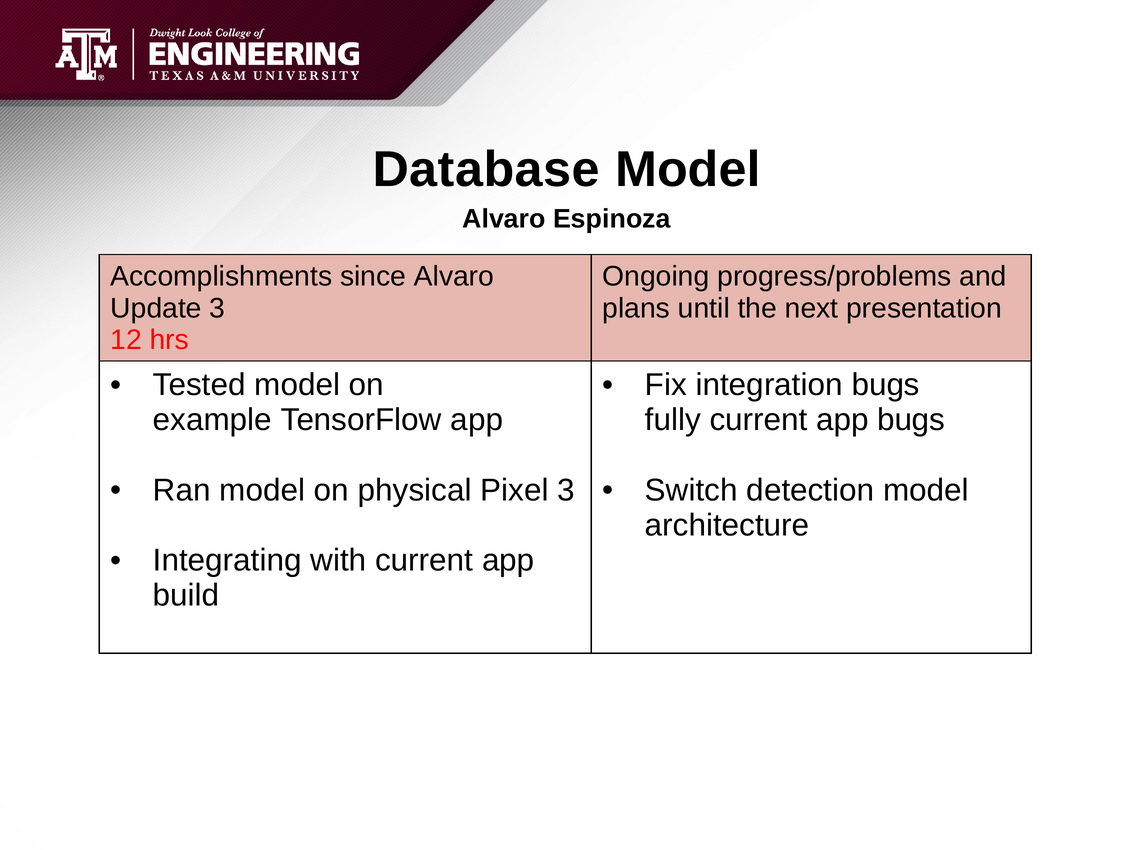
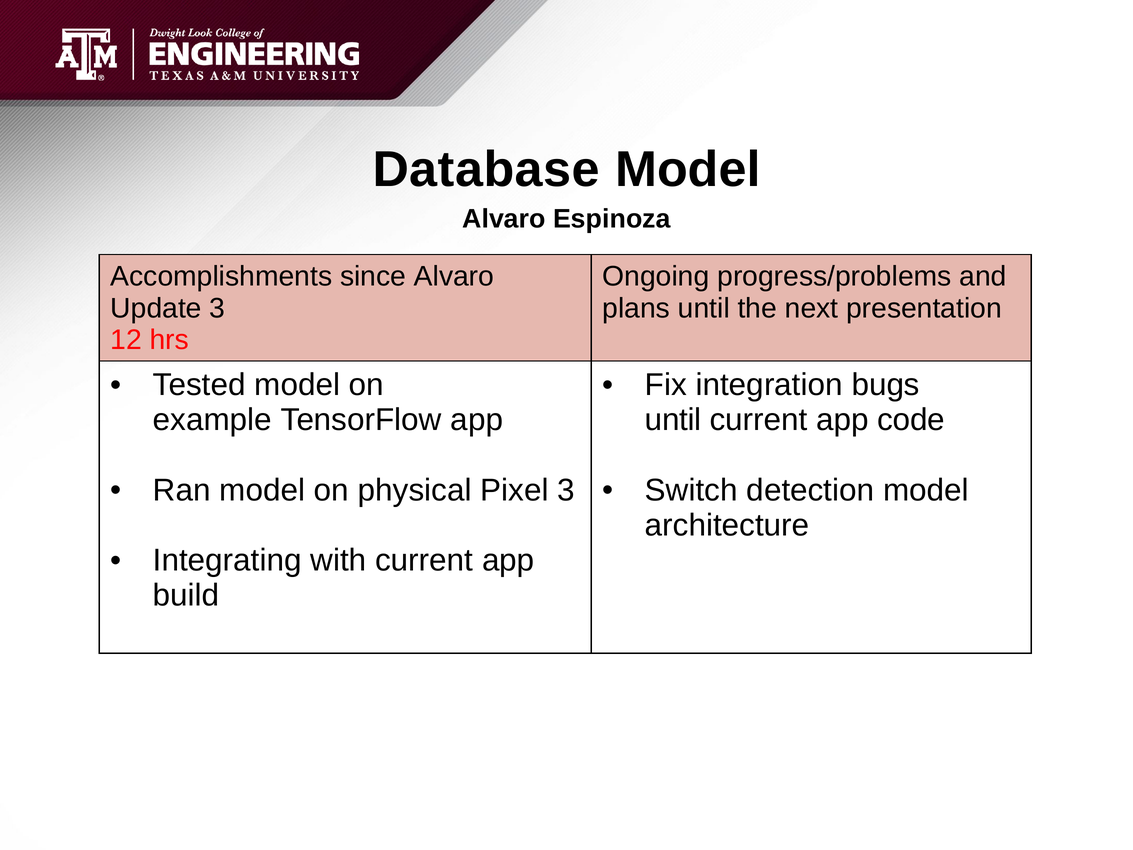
fully at (673, 420): fully -> until
app bugs: bugs -> code
